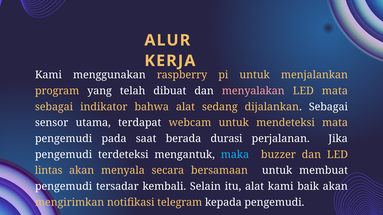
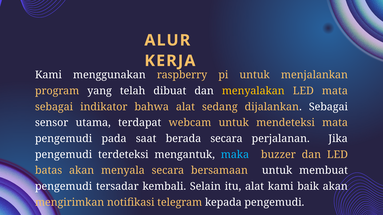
menyalakan colour: pink -> yellow
berada durasi: durasi -> secara
lintas: lintas -> batas
